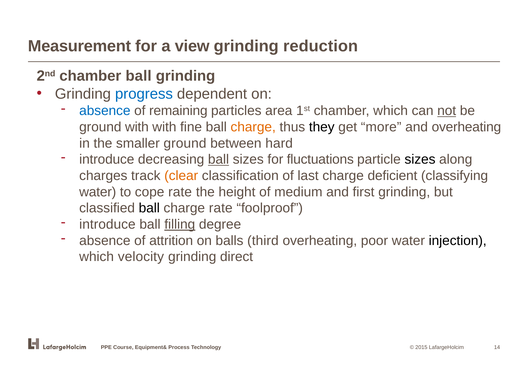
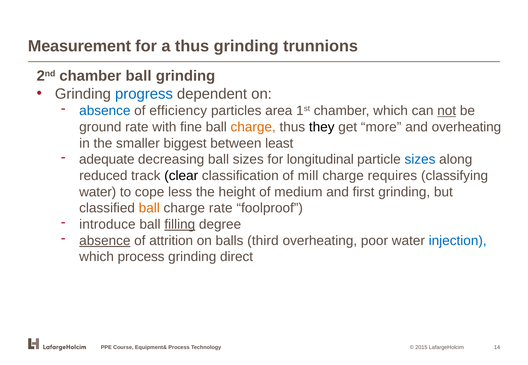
a view: view -> thus
reduction: reduction -> trunnions
remaining: remaining -> efficiency
ground with: with -> rate
smaller ground: ground -> biggest
hard: hard -> least
introduce at (107, 160): introduce -> adequate
ball at (219, 160) underline: present -> none
fluctuations: fluctuations -> longitudinal
sizes at (420, 160) colour: black -> blue
charges: charges -> reduced
clear colour: orange -> black
last: last -> mill
deficient: deficient -> requires
cope rate: rate -> less
ball at (149, 208) colour: black -> orange
absence at (105, 241) underline: none -> present
injection colour: black -> blue
which velocity: velocity -> process
